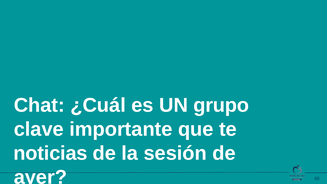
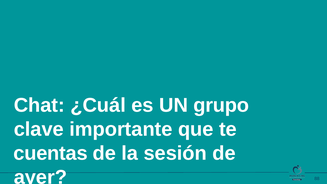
noticias: noticias -> cuentas
